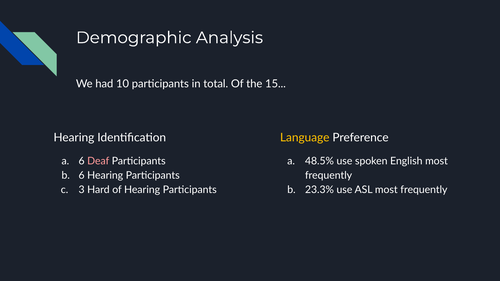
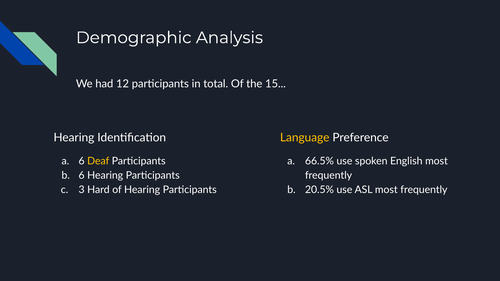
10: 10 -> 12
Deaf colour: pink -> yellow
48.5%: 48.5% -> 66.5%
23.3%: 23.3% -> 20.5%
